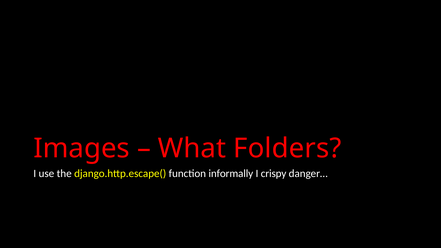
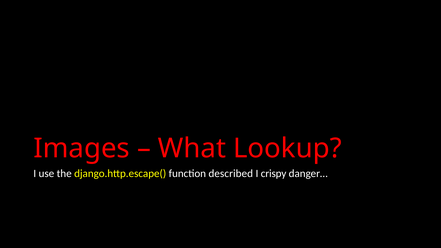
Folders: Folders -> Lookup
informally: informally -> described
